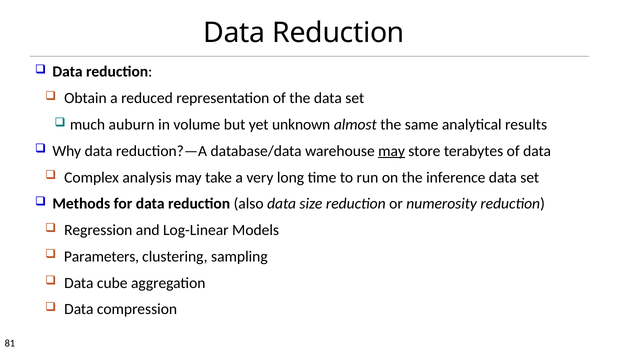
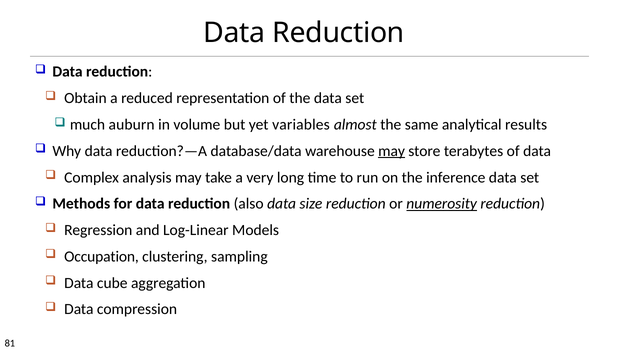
unknown: unknown -> variables
numerosity underline: none -> present
Parameters: Parameters -> Occupation
